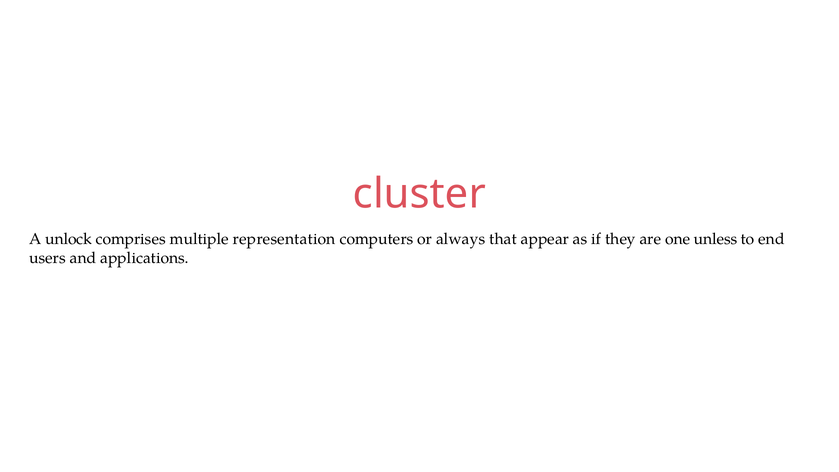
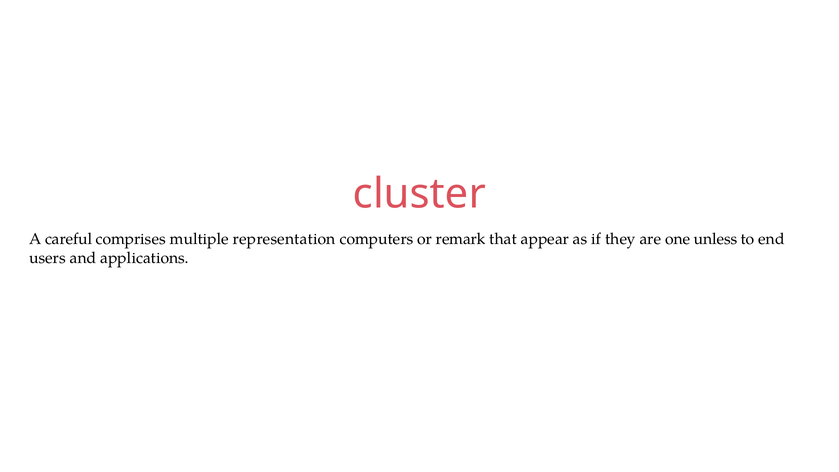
unlock: unlock -> careful
always: always -> remark
